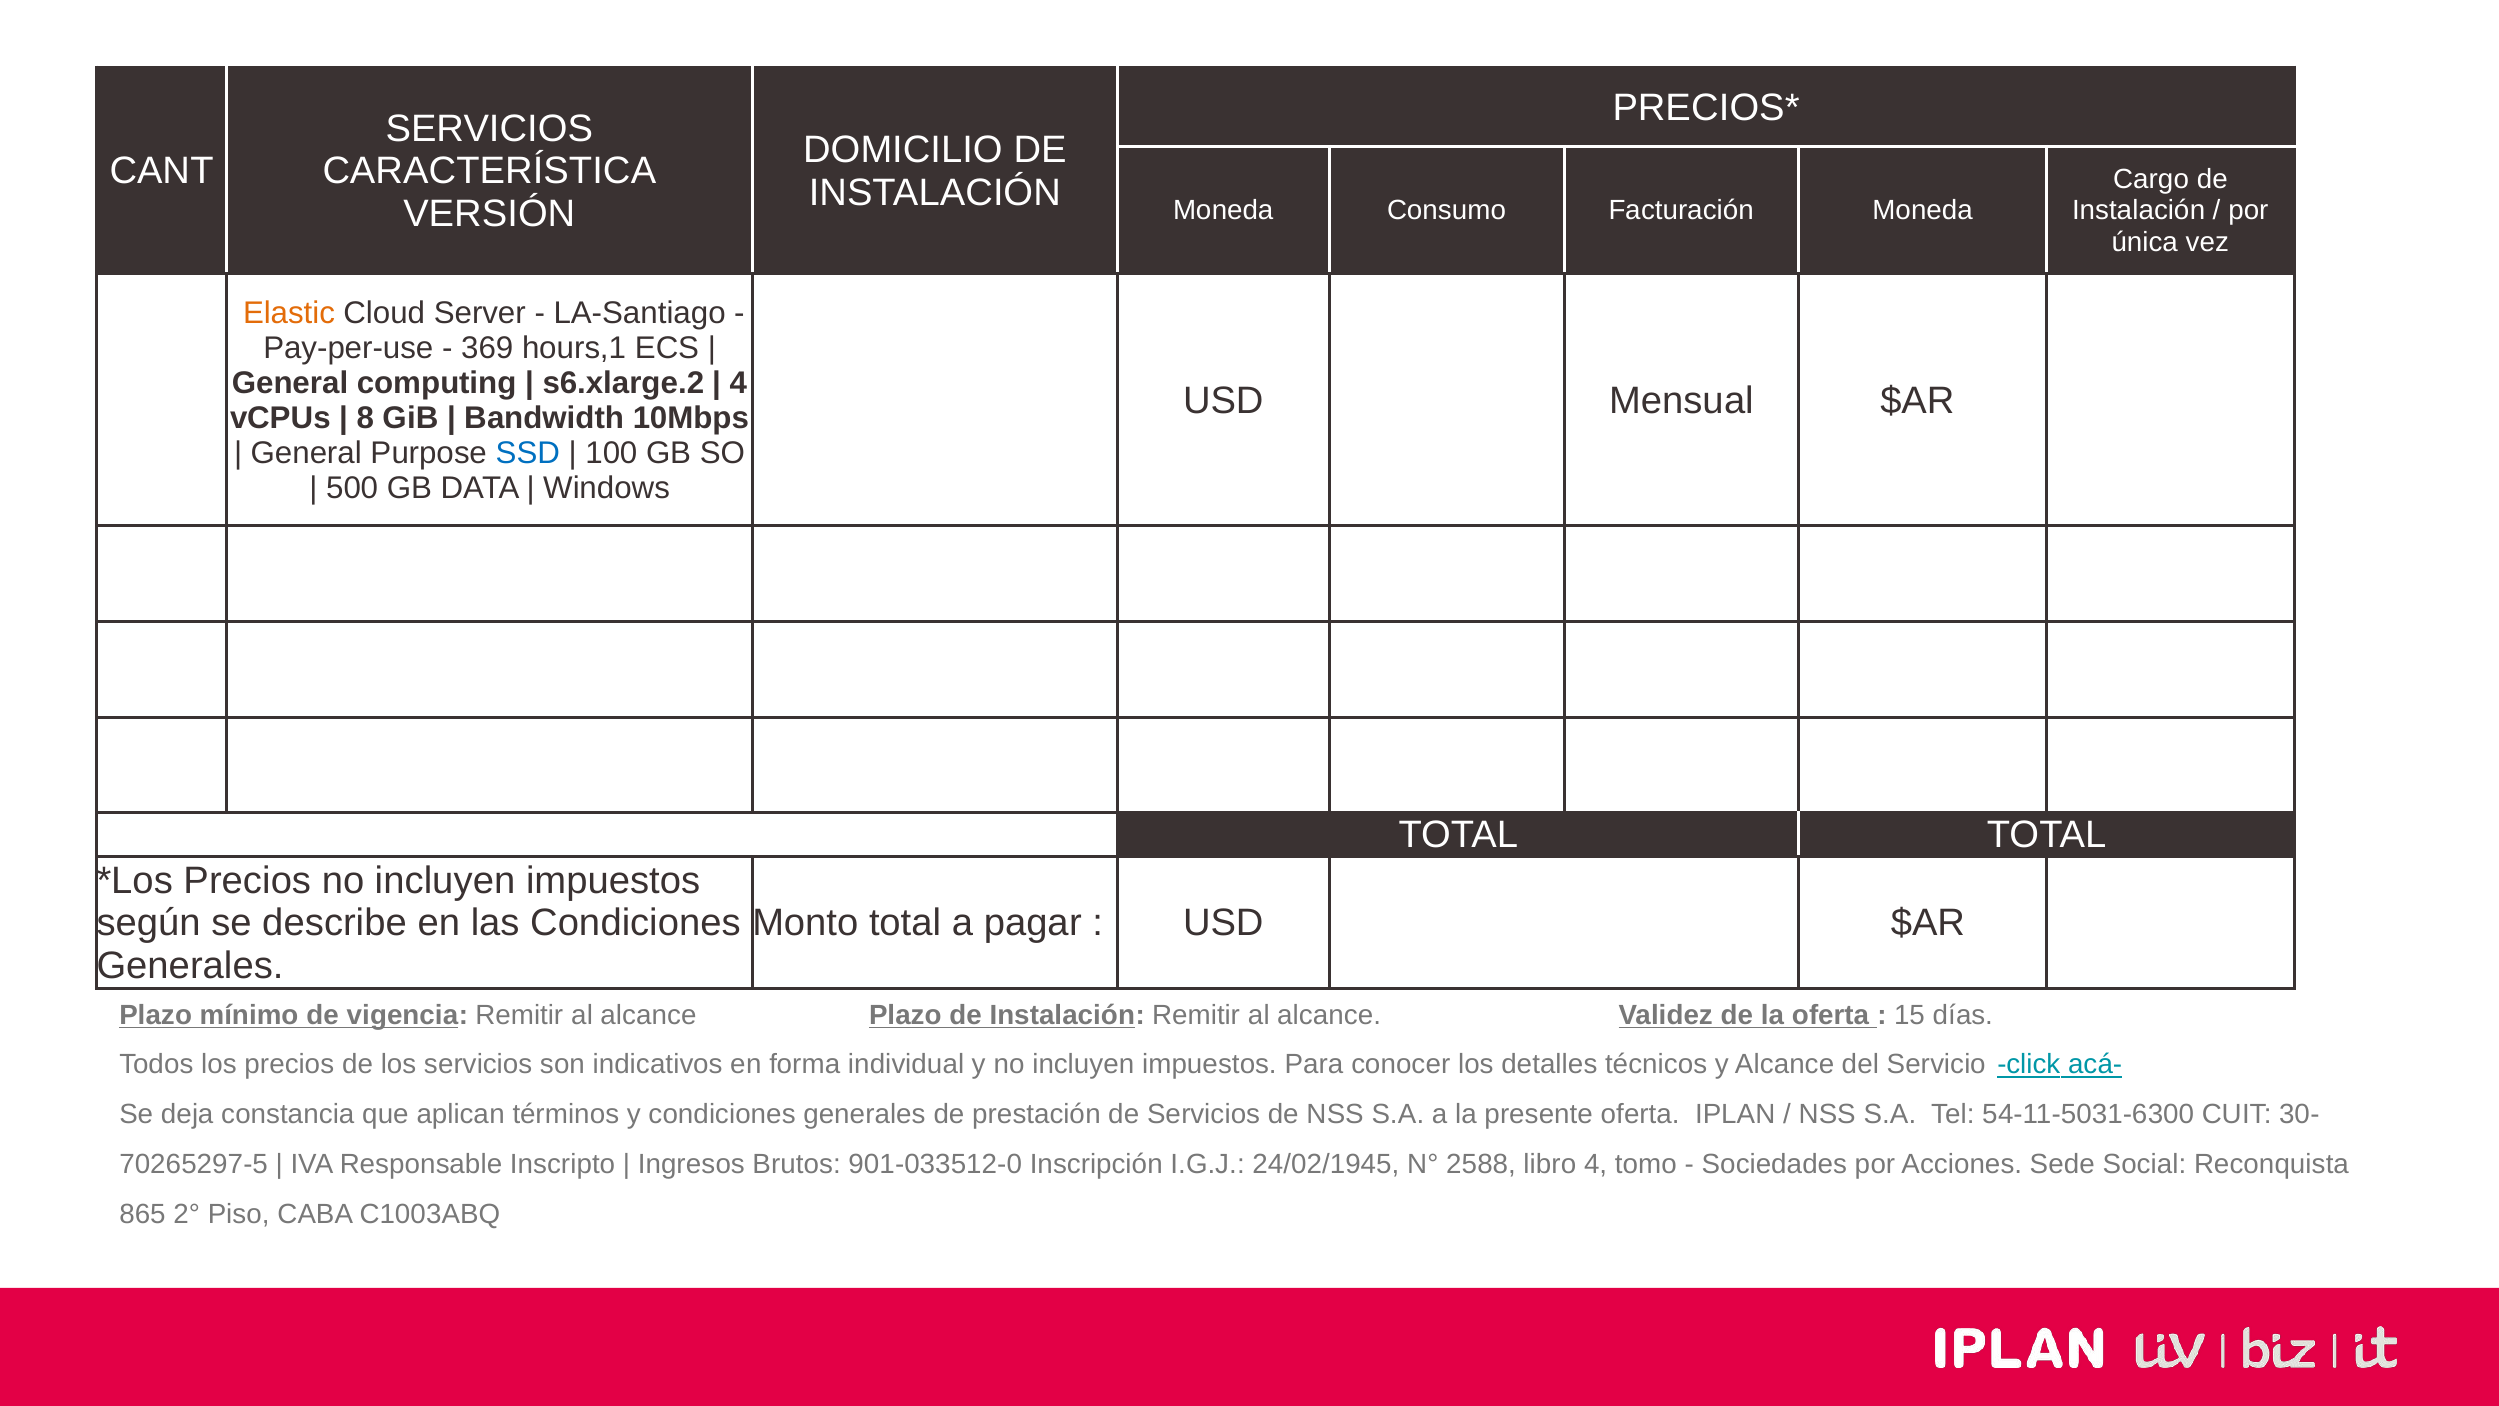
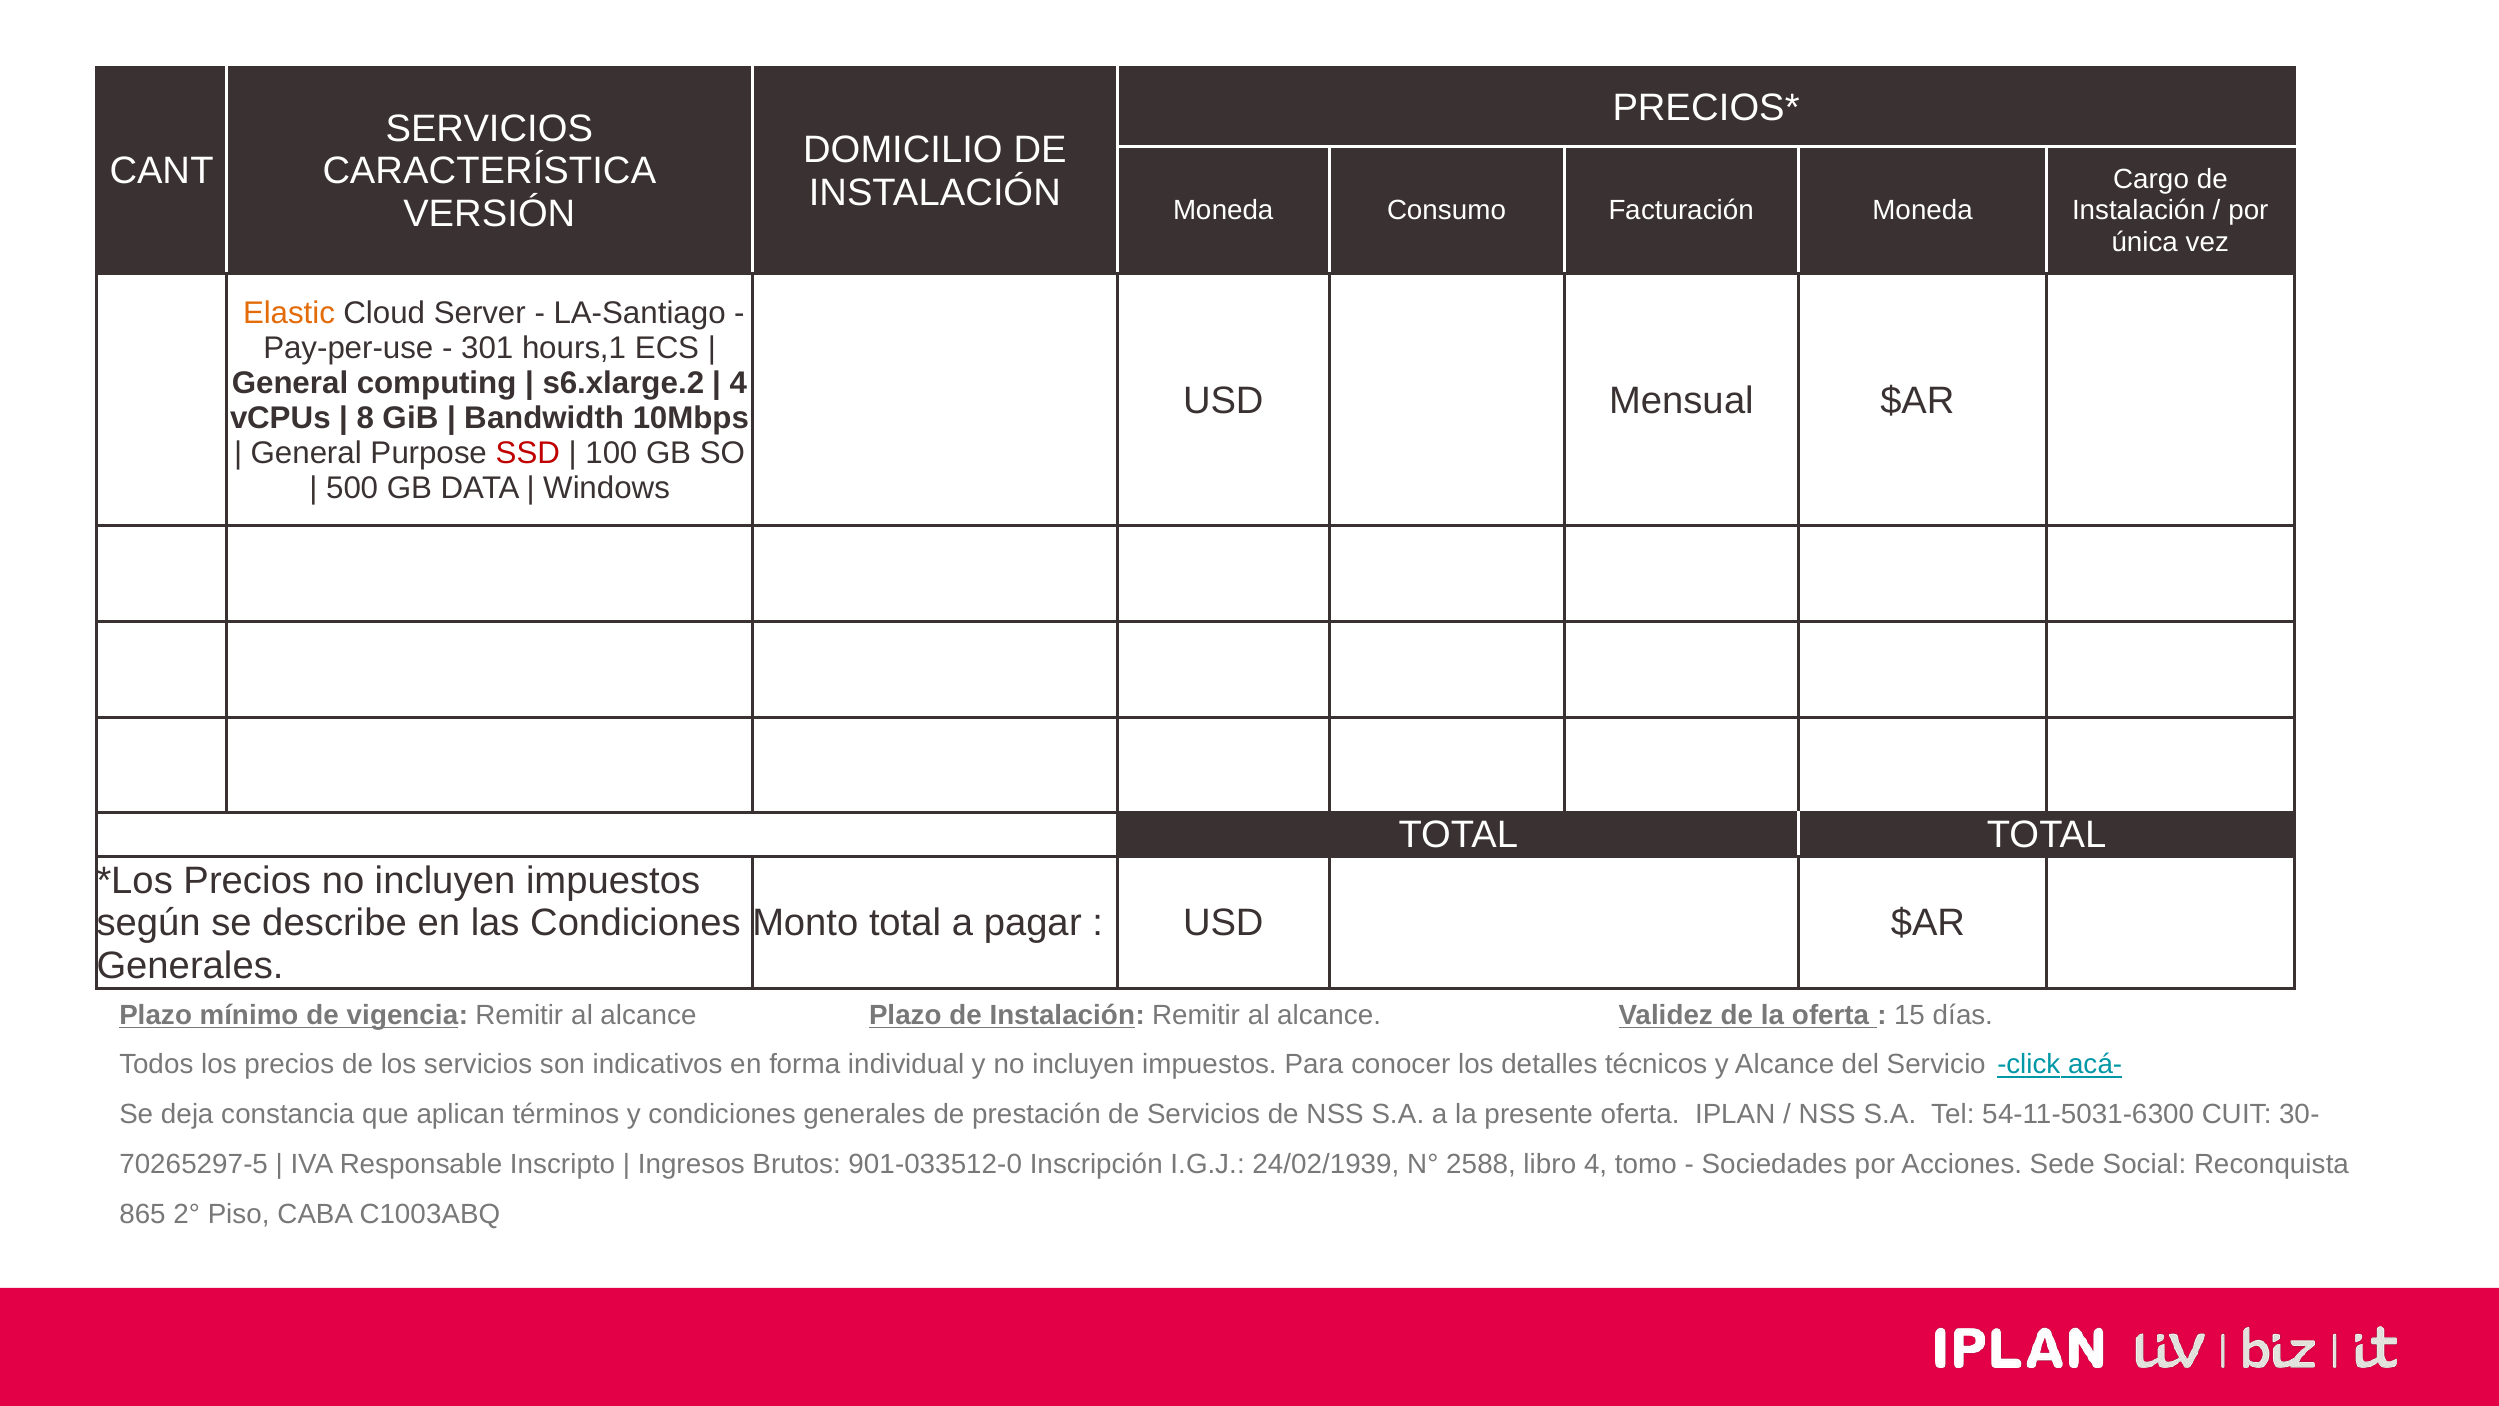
369: 369 -> 301
SSD colour: blue -> red
24/02/1945: 24/02/1945 -> 24/02/1939
